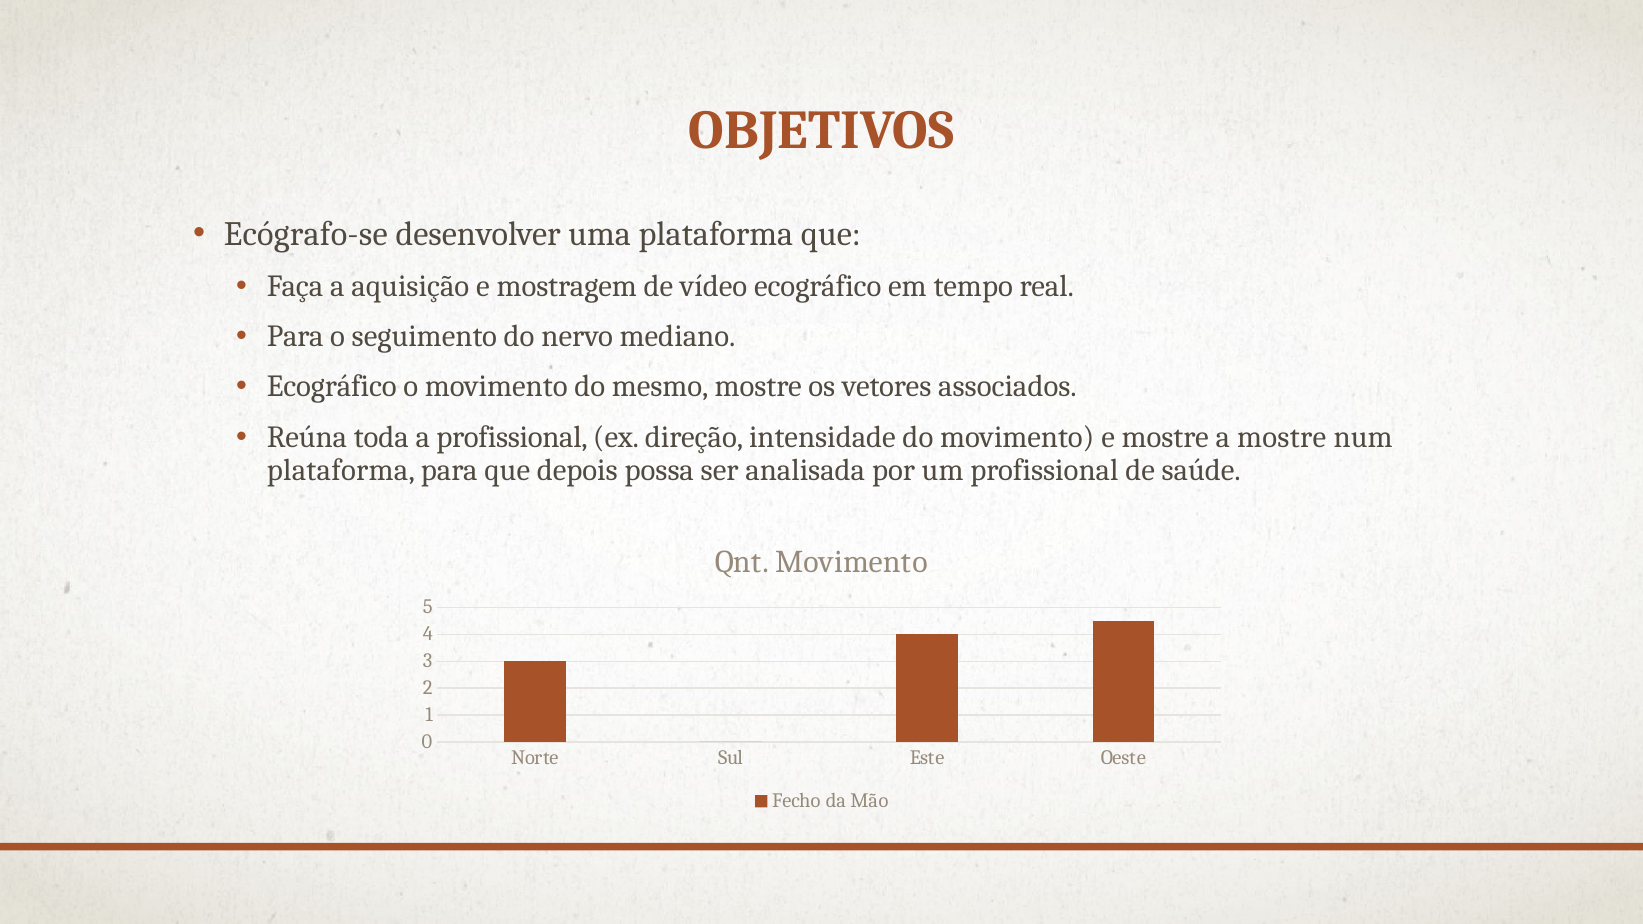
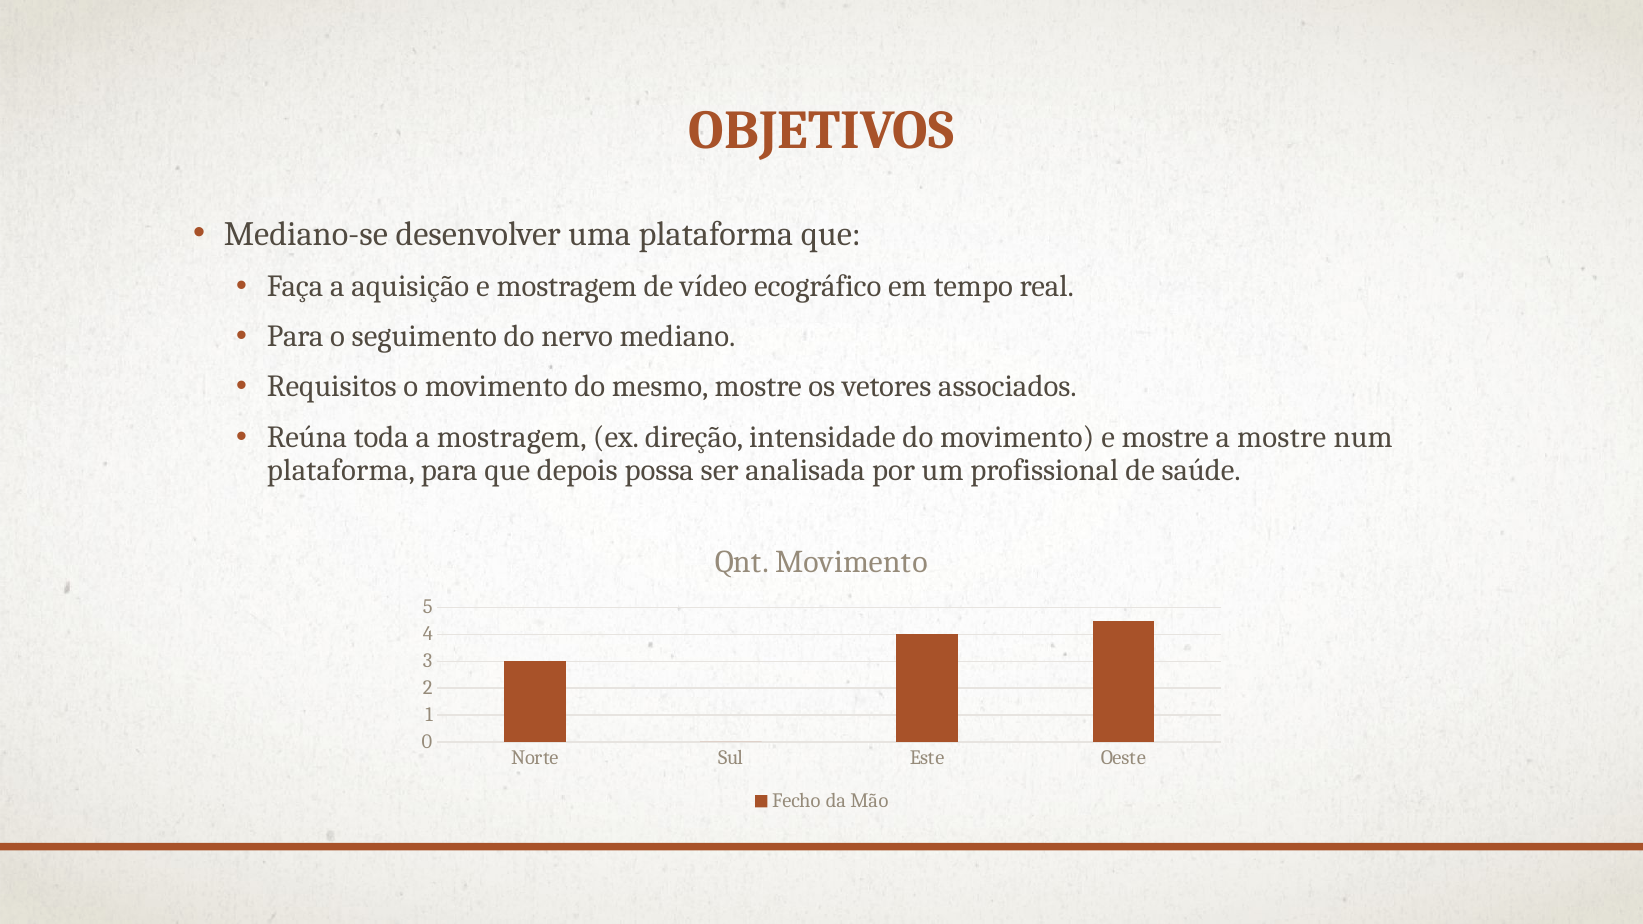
Ecógrafo-se: Ecógrafo-se -> Mediano-se
Ecográfico at (332, 387): Ecográfico -> Requisitos
a profissional: profissional -> mostragem
